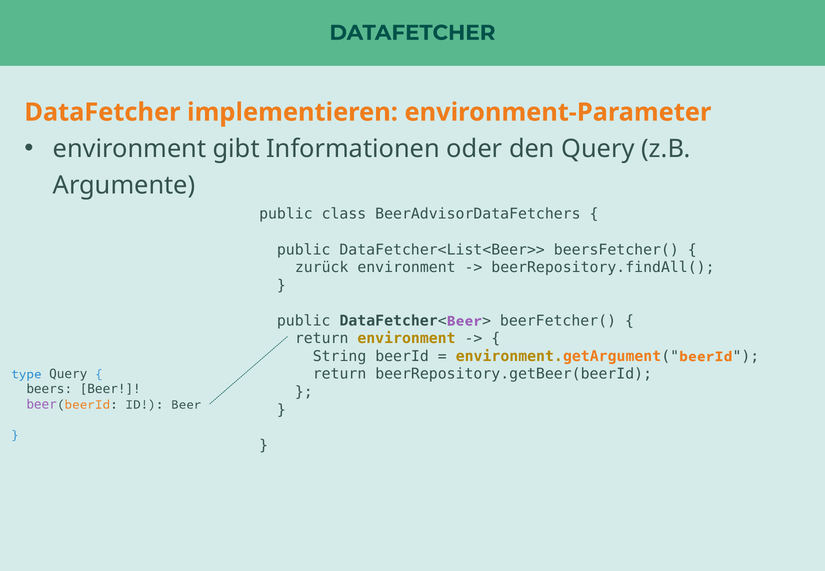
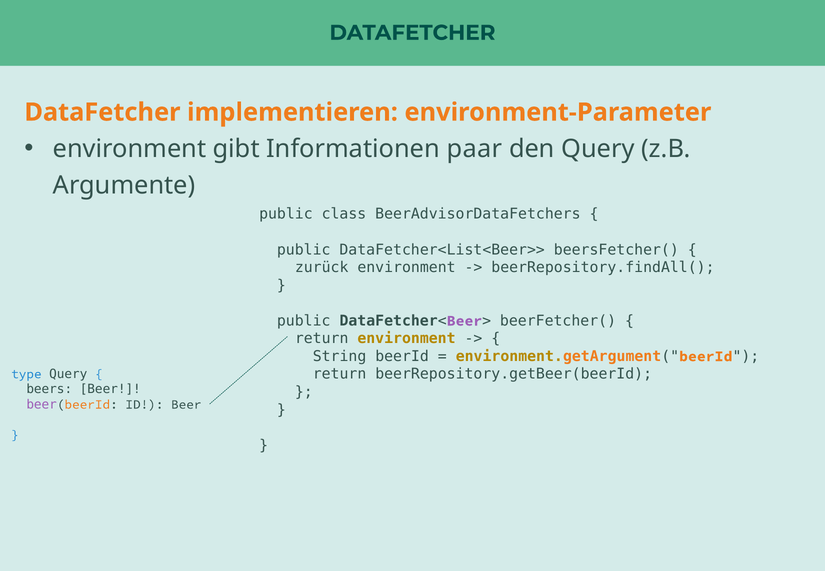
oder: oder -> paar
